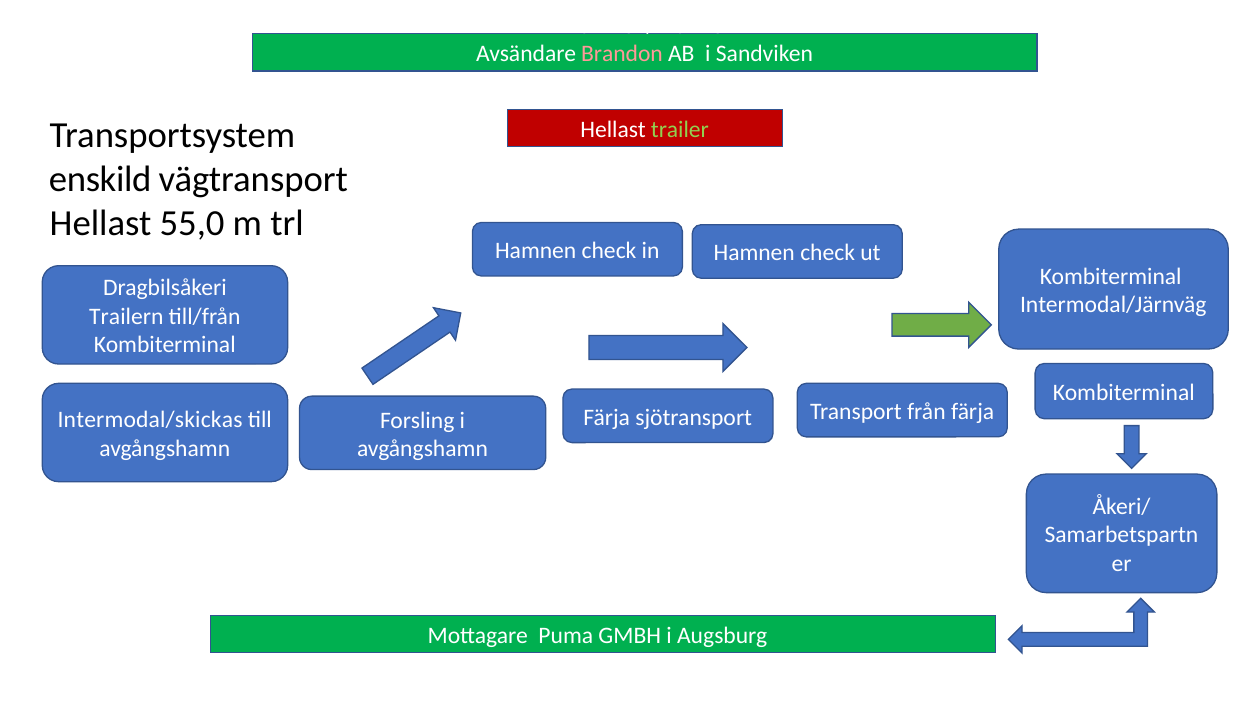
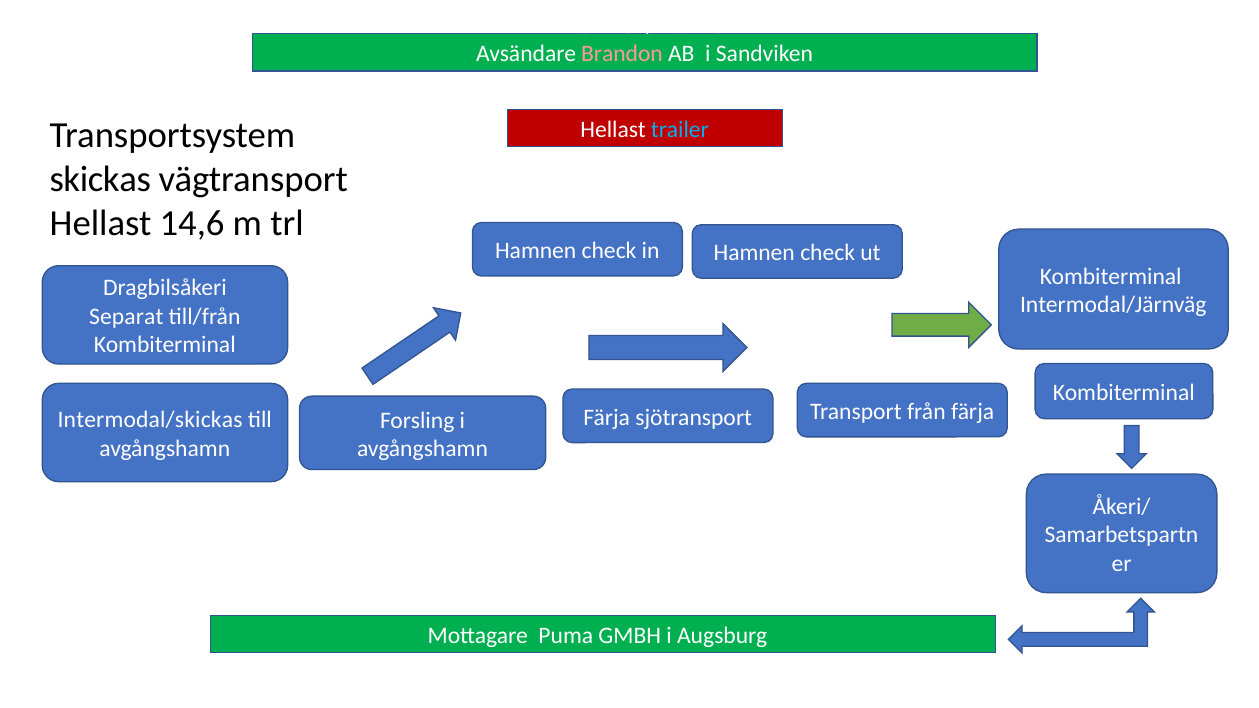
trailer colour: light green -> light blue
enskild: enskild -> skickas
55,0: 55,0 -> 14,6
Trailern: Trailern -> Separat
